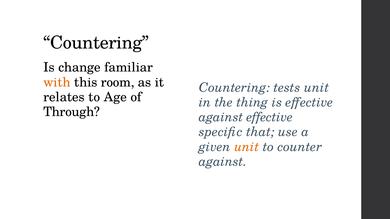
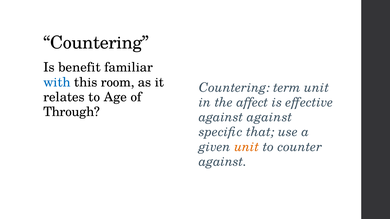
change: change -> benefit
with colour: orange -> blue
tests: tests -> term
thing: thing -> affect
against effective: effective -> against
